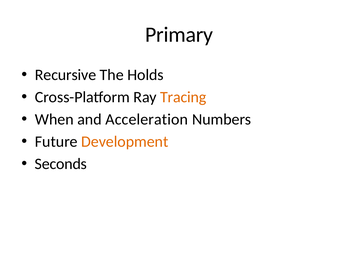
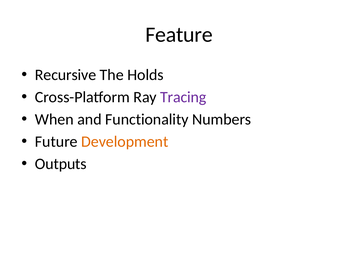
Primary: Primary -> Feature
Tracing colour: orange -> purple
Acceleration: Acceleration -> Functionality
Seconds: Seconds -> Outputs
